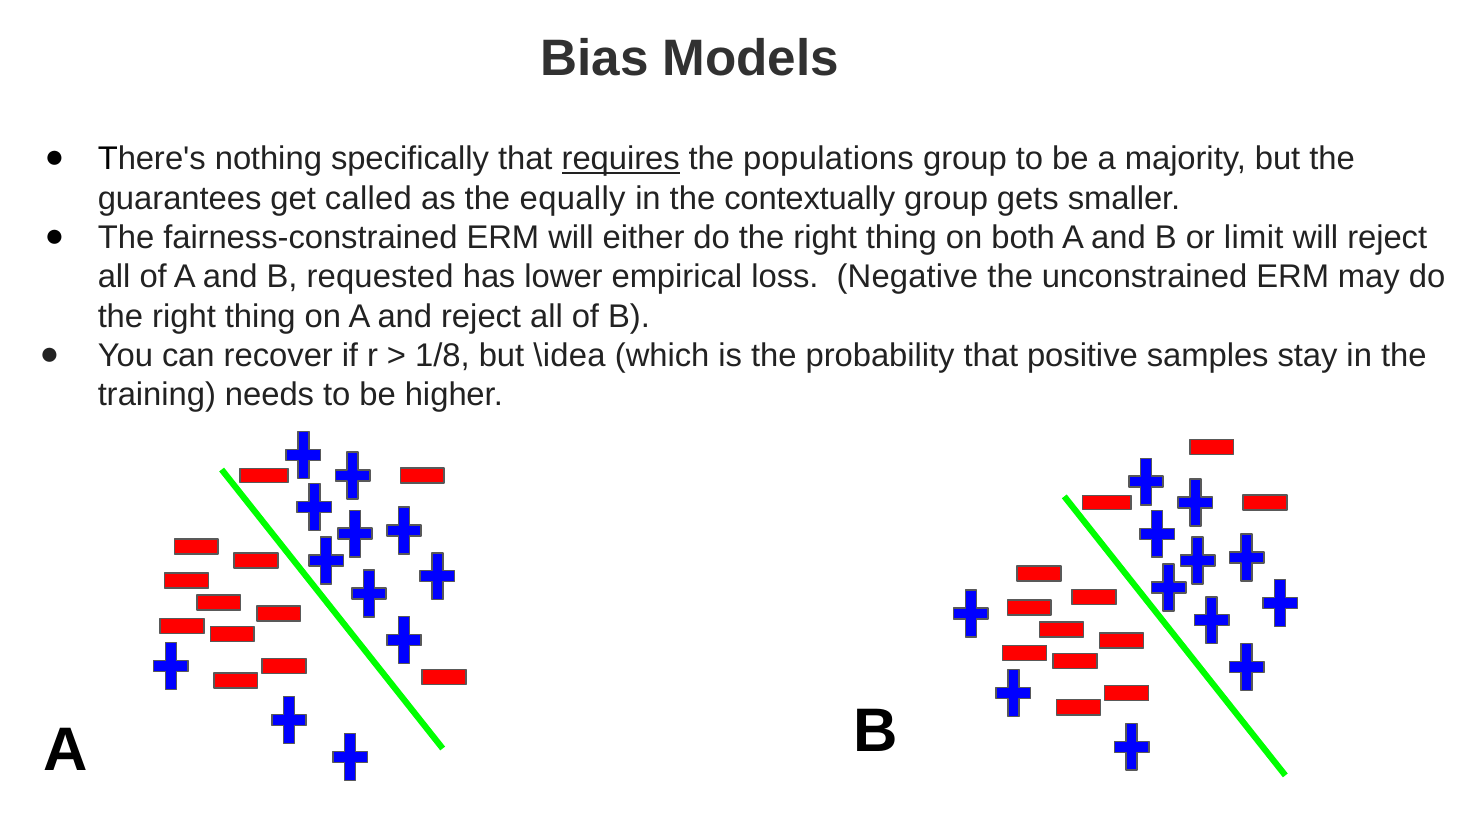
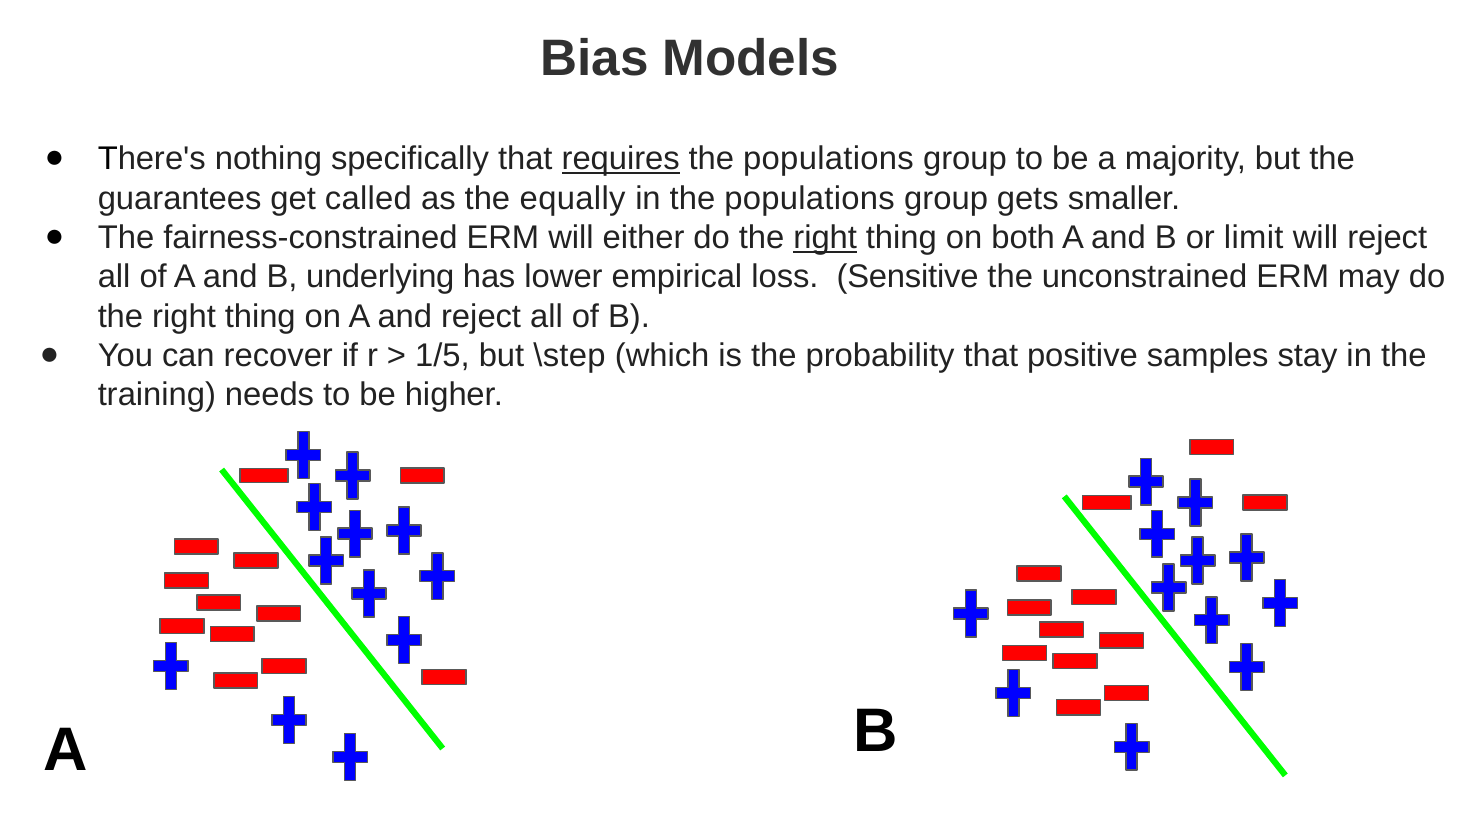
in the contextually: contextually -> populations
right at (825, 238) underline: none -> present
requested: requested -> underlying
Negative: Negative -> Sensitive
1/8: 1/8 -> 1/5
\idea: \idea -> \step
